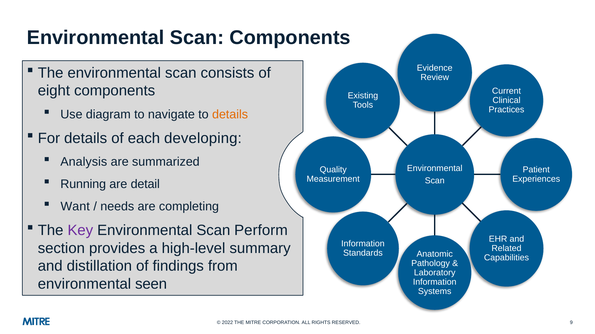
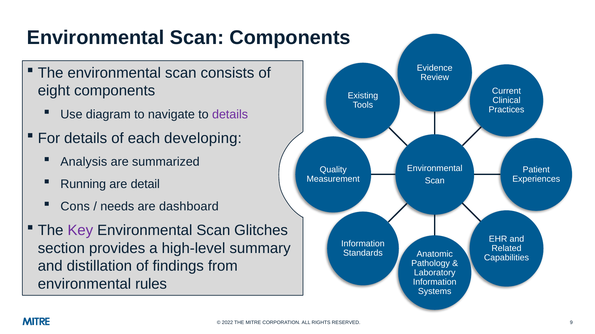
details at (230, 115) colour: orange -> purple
Want: Want -> Cons
completing: completing -> dashboard
Perform: Perform -> Glitches
seen: seen -> rules
